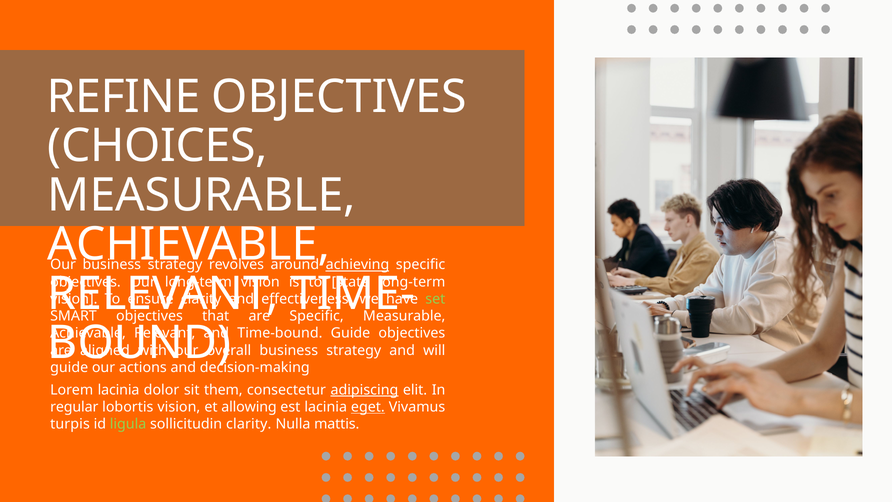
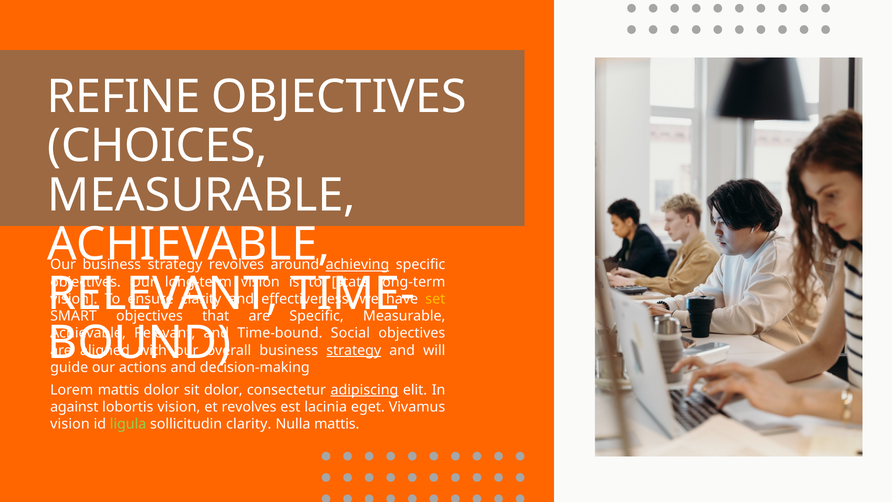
set colour: light green -> yellow
Time-bound Guide: Guide -> Social
strategy at (354, 350) underline: none -> present
Lorem lacinia: lacinia -> mattis
sit them: them -> dolor
regular: regular -> against
et allowing: allowing -> revolves
eget underline: present -> none
turpis at (70, 424): turpis -> vision
